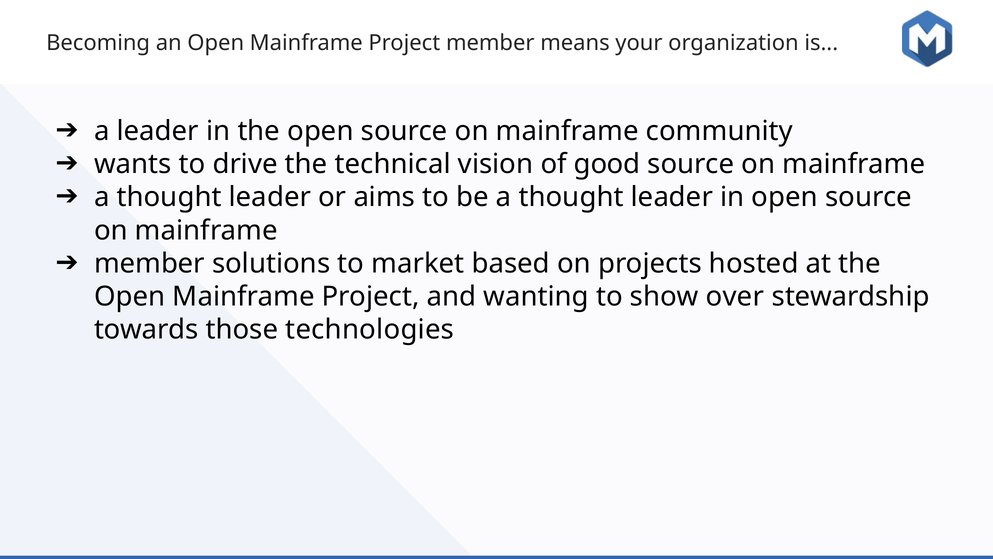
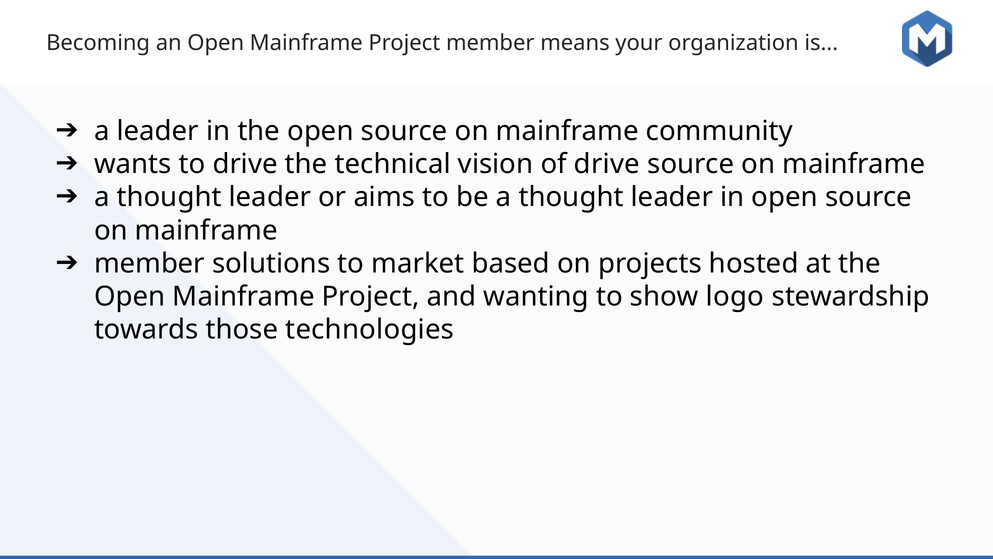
of good: good -> drive
over: over -> logo
